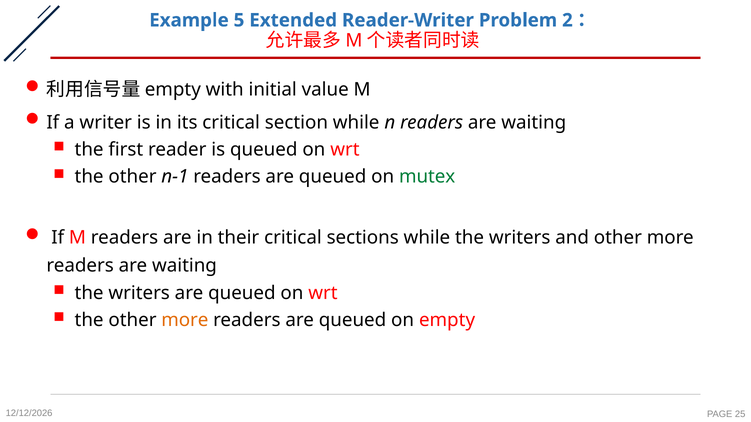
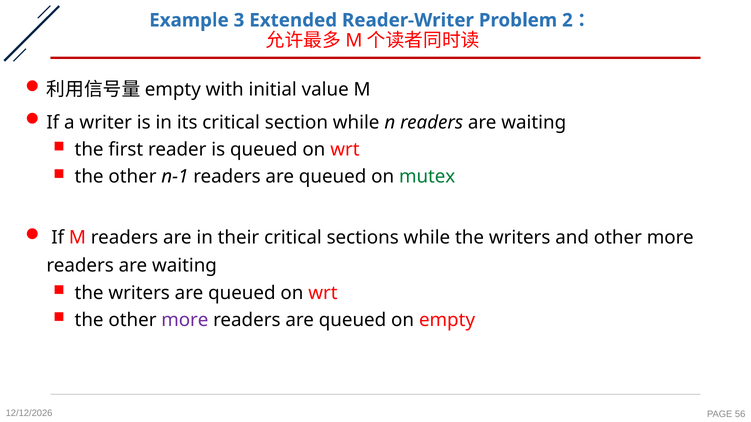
5: 5 -> 3
more at (185, 321) colour: orange -> purple
25: 25 -> 56
